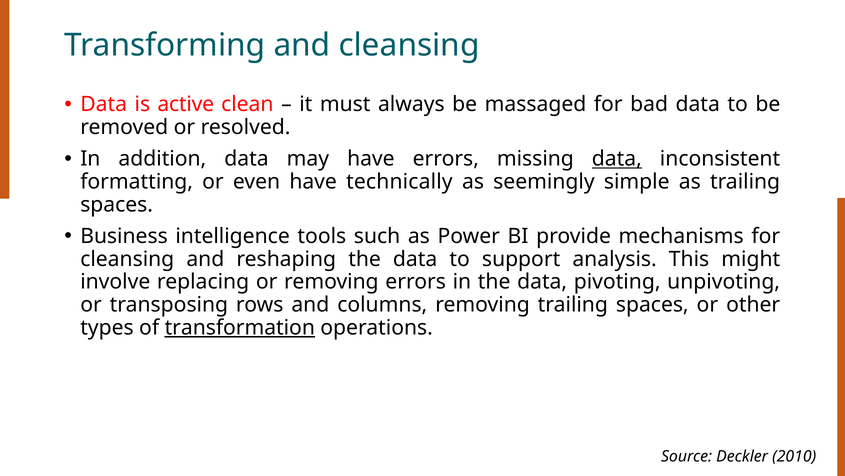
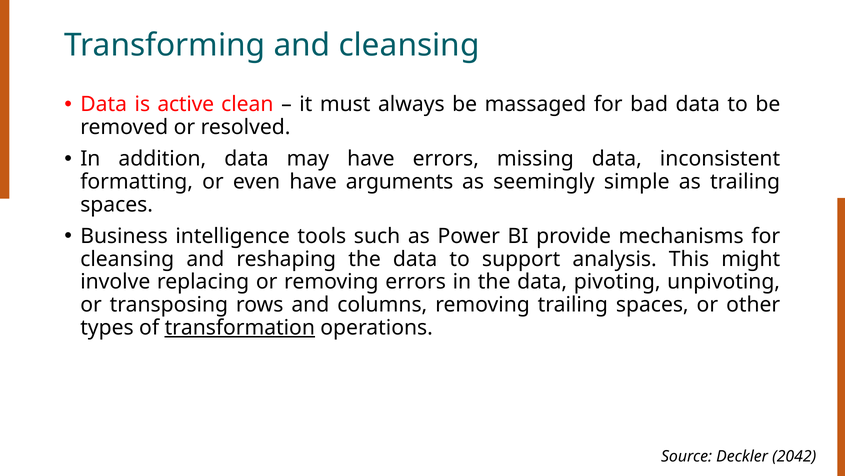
data at (617, 159) underline: present -> none
technically: technically -> arguments
2010: 2010 -> 2042
